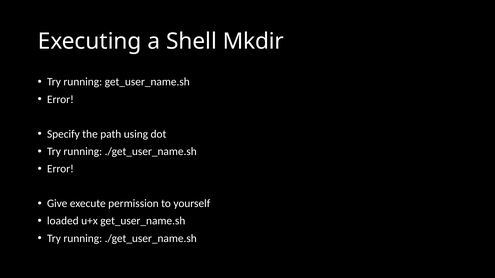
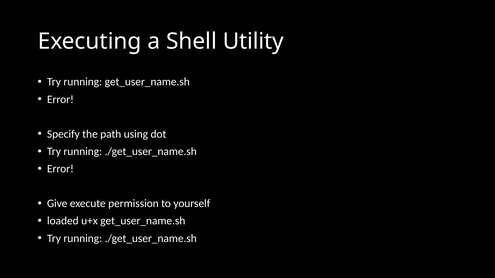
Mkdir: Mkdir -> Utility
